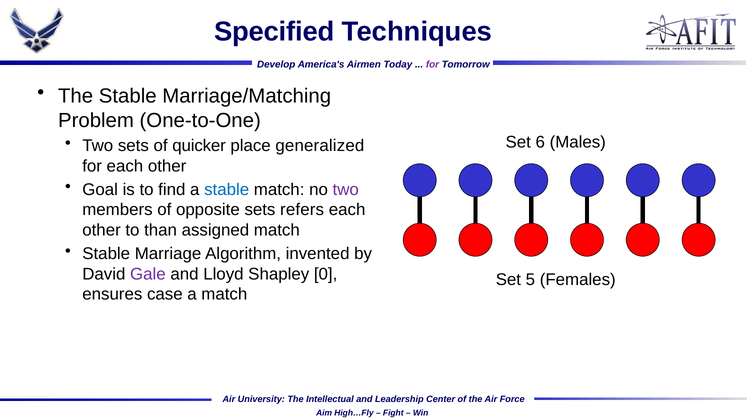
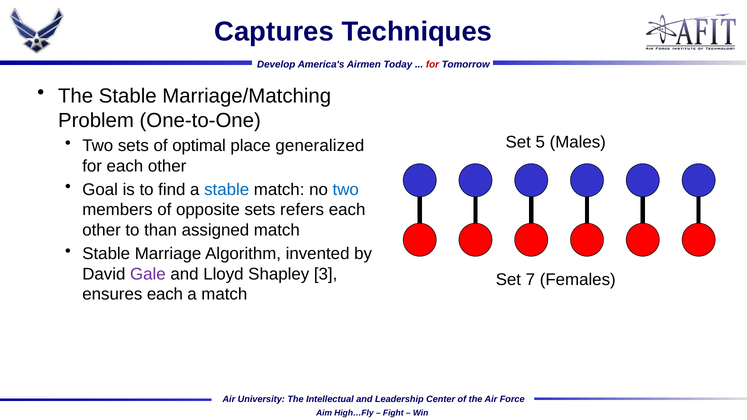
Specified: Specified -> Captures
for at (432, 64) colour: purple -> red
6: 6 -> 5
quicker: quicker -> optimal
two at (346, 190) colour: purple -> blue
0: 0 -> 3
5: 5 -> 7
ensures case: case -> each
